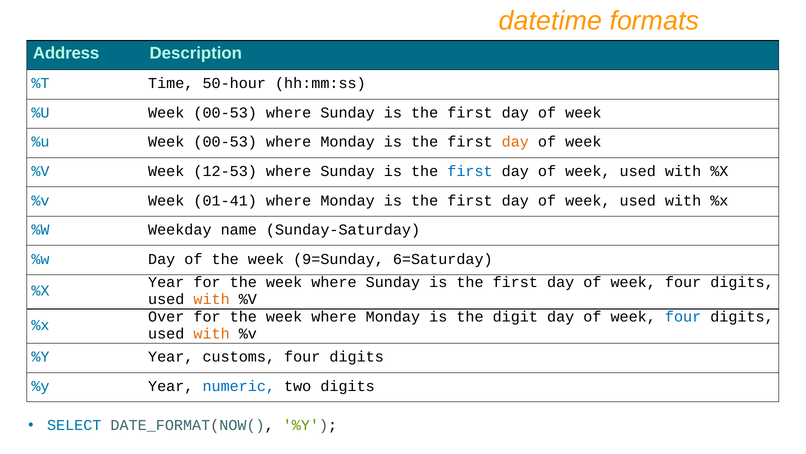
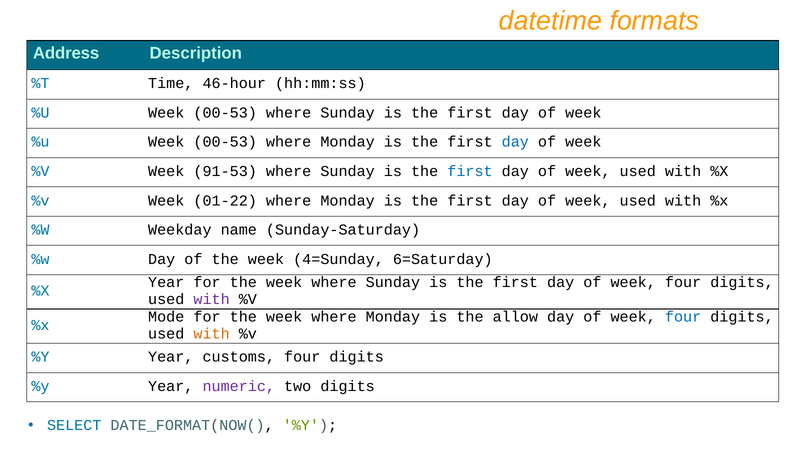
50-hour: 50-hour -> 46-hour
day at (515, 142) colour: orange -> blue
12-53: 12-53 -> 91-53
01-41: 01-41 -> 01-22
9=Sunday: 9=Sunday -> 4=Sunday
with at (212, 299) colour: orange -> purple
Over: Over -> Mode
digit: digit -> allow
numeric colour: blue -> purple
